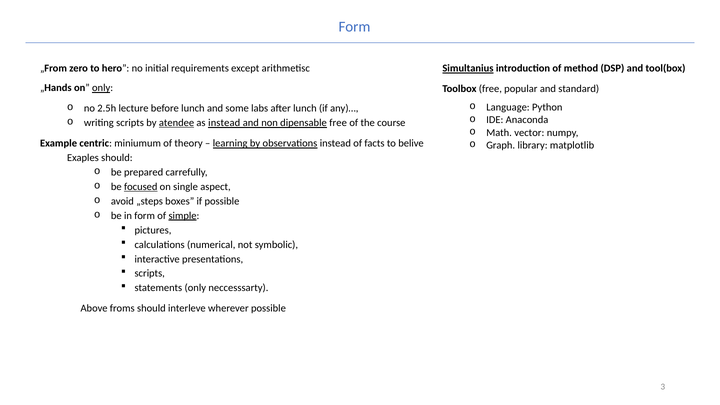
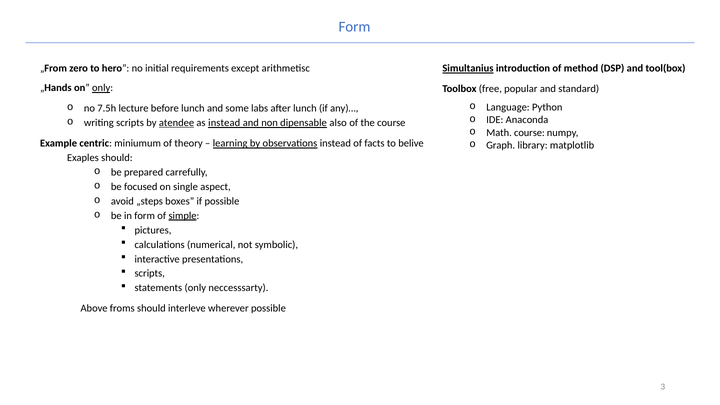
2.5h: 2.5h -> 7.5h
dipensable free: free -> also
Math vector: vector -> course
focused underline: present -> none
